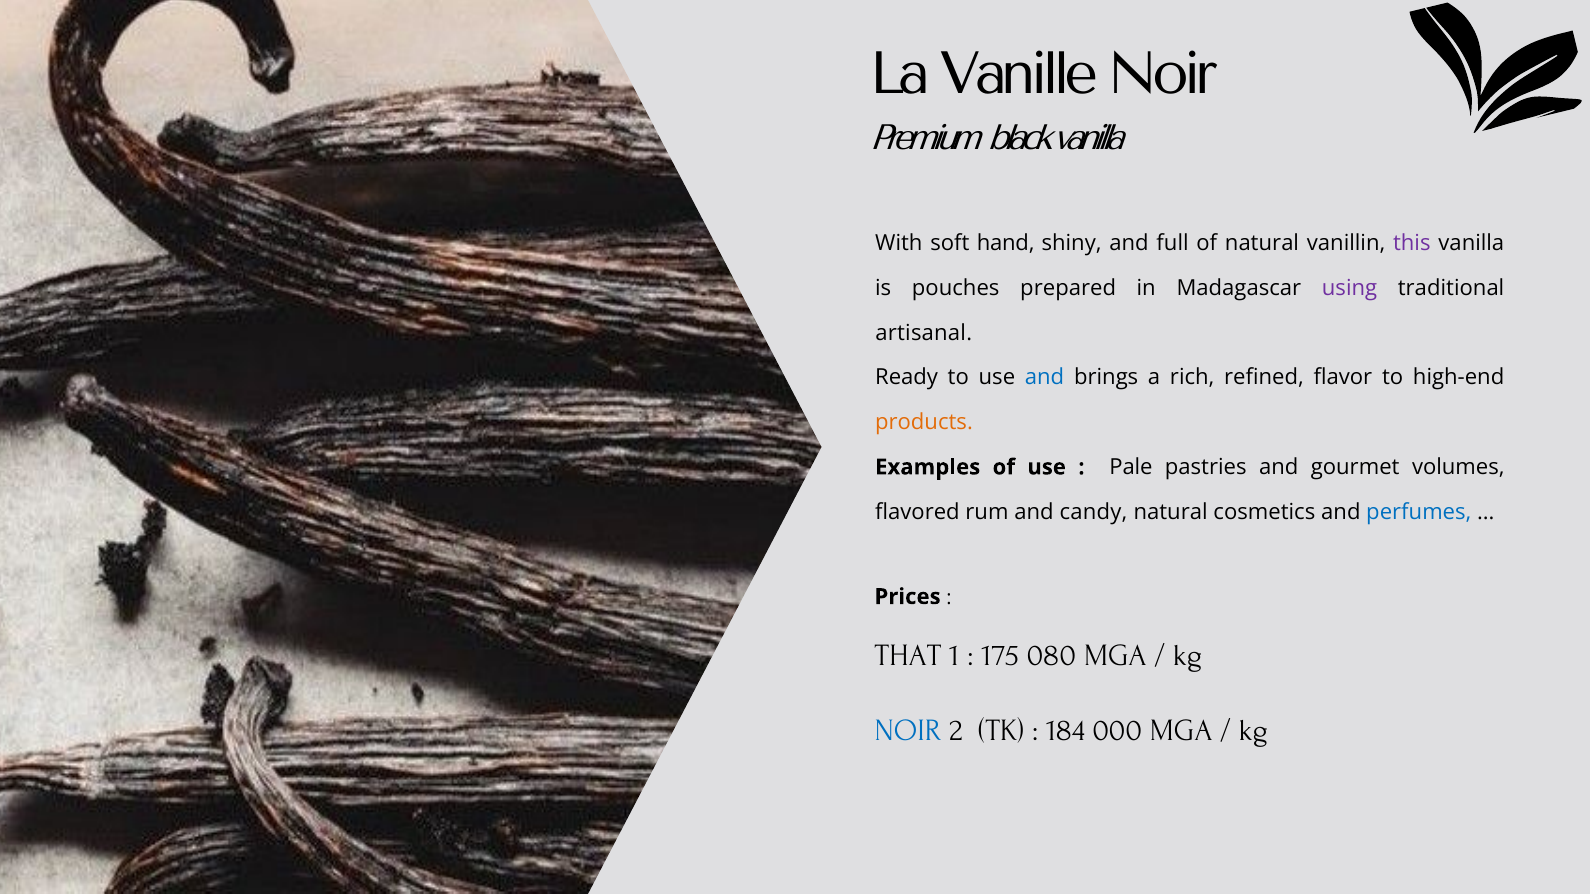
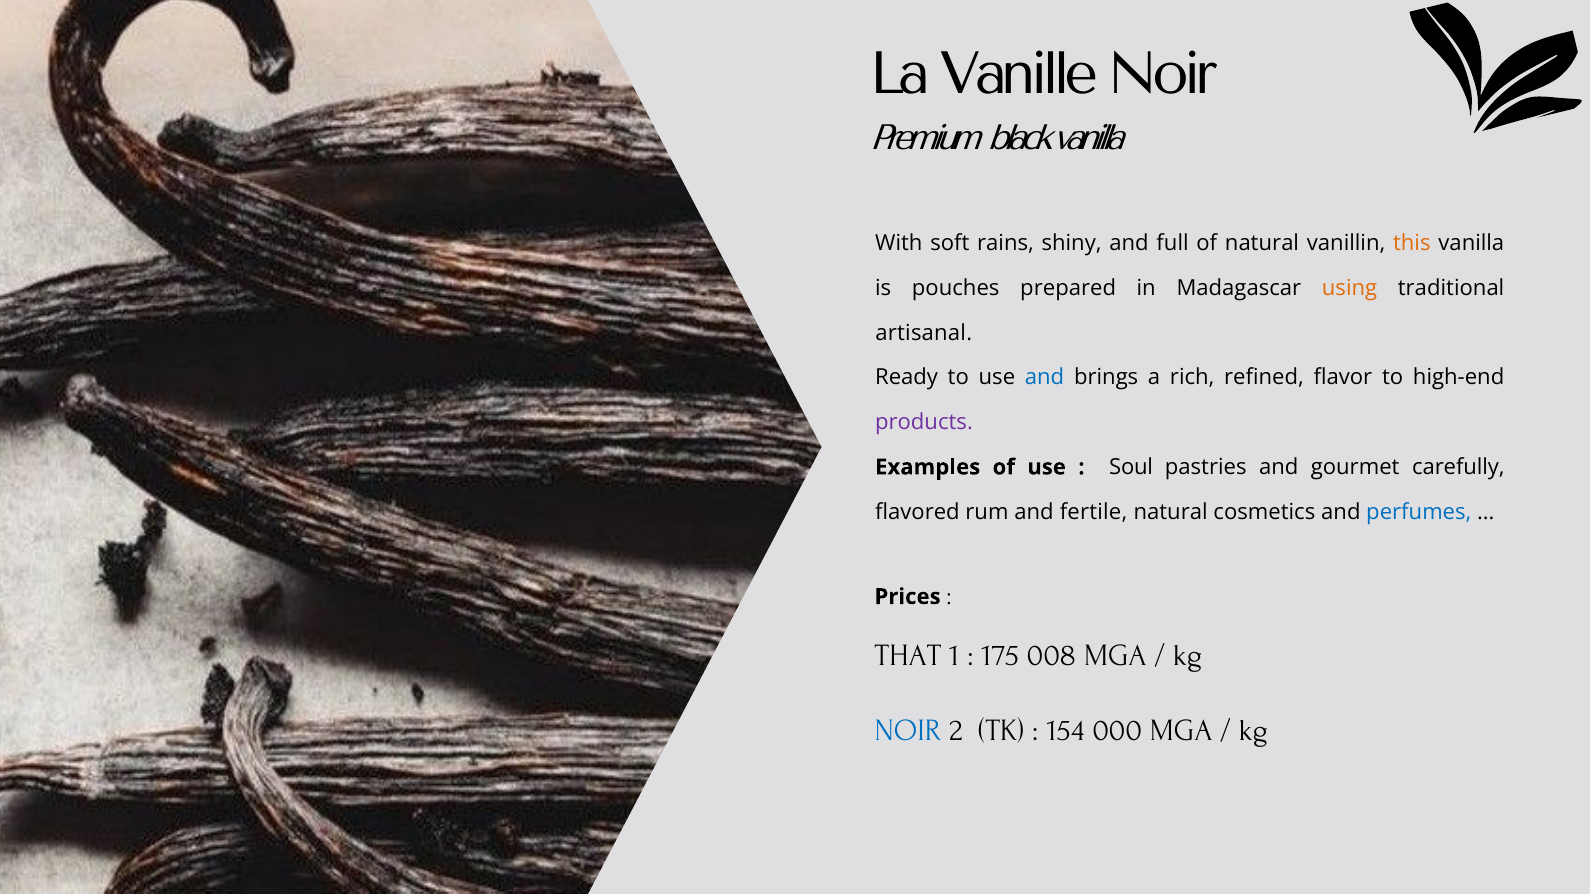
hand: hand -> rains
this colour: purple -> orange
using colour: purple -> orange
products colour: orange -> purple
Pale: Pale -> Soul
volumes: volumes -> carefully
candy: candy -> fertile
080: 080 -> 008
184: 184 -> 154
